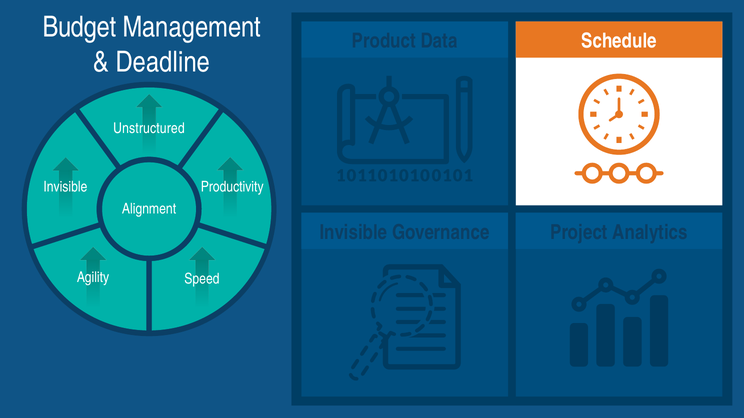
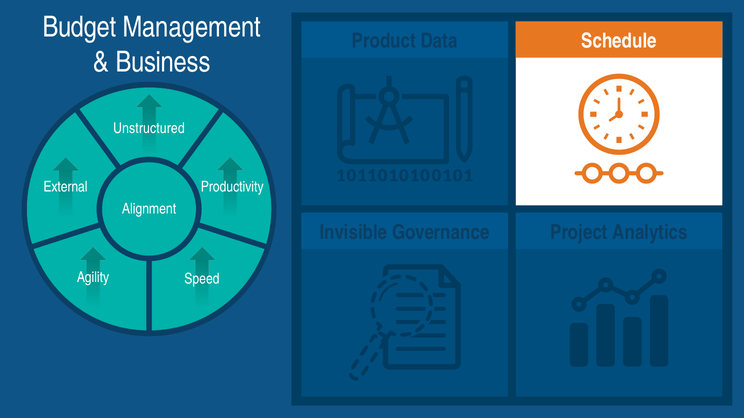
Deadline: Deadline -> Business
Invisible at (65, 187): Invisible -> External
